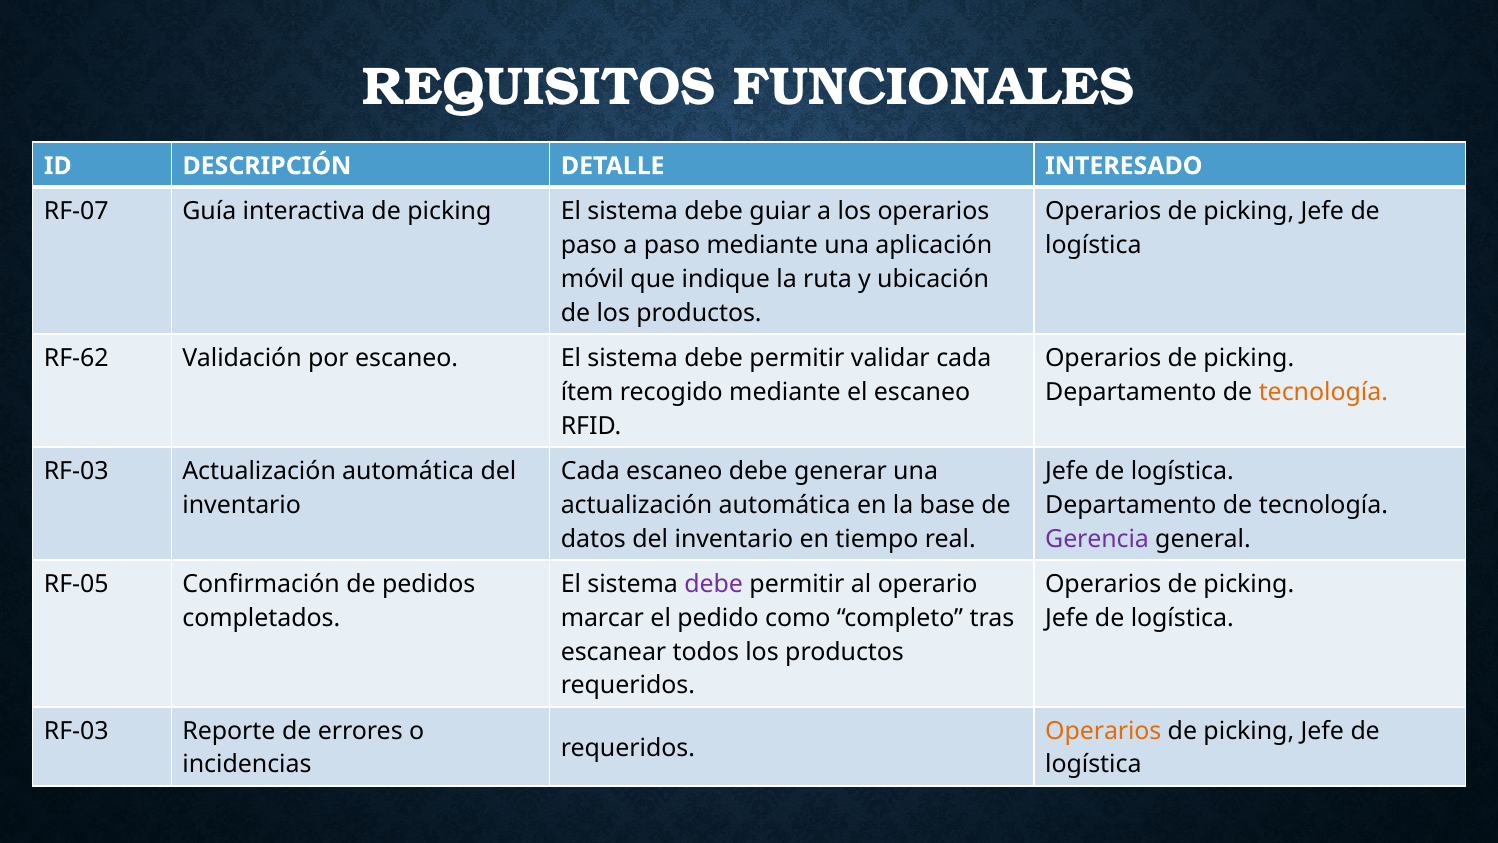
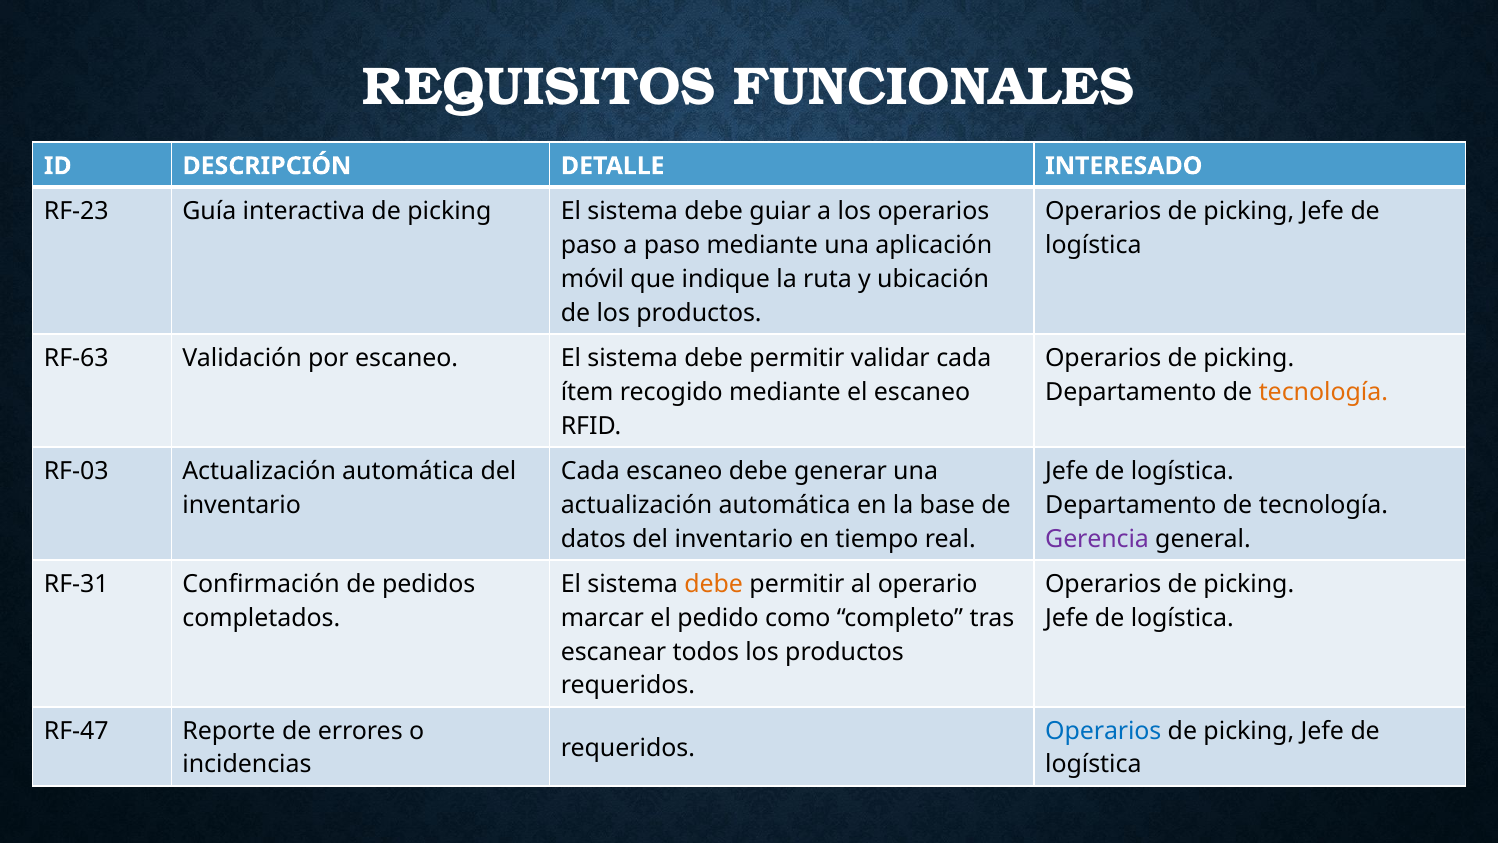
RF-07: RF-07 -> RF-23
RF-62: RF-62 -> RF-63
RF-05: RF-05 -> RF-31
debe at (714, 584) colour: purple -> orange
RF-03 at (76, 731): RF-03 -> RF-47
Operarios at (1103, 731) colour: orange -> blue
